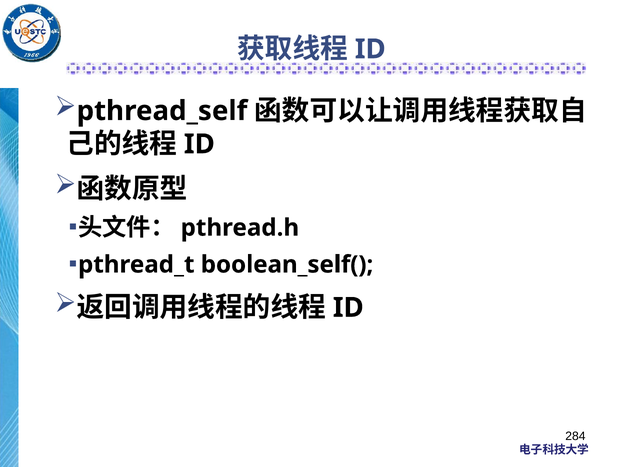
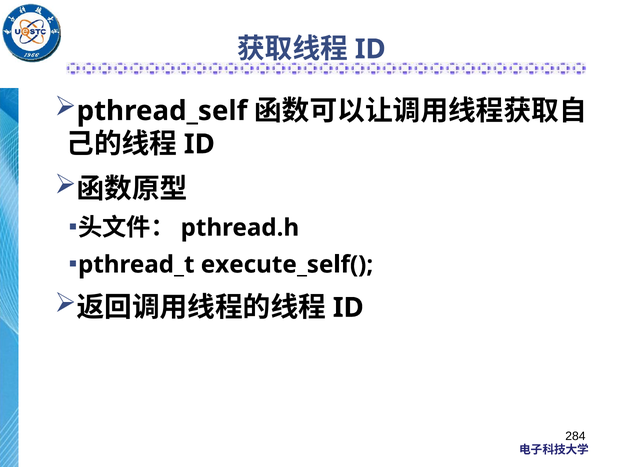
boolean_self(: boolean_self( -> execute_self(
